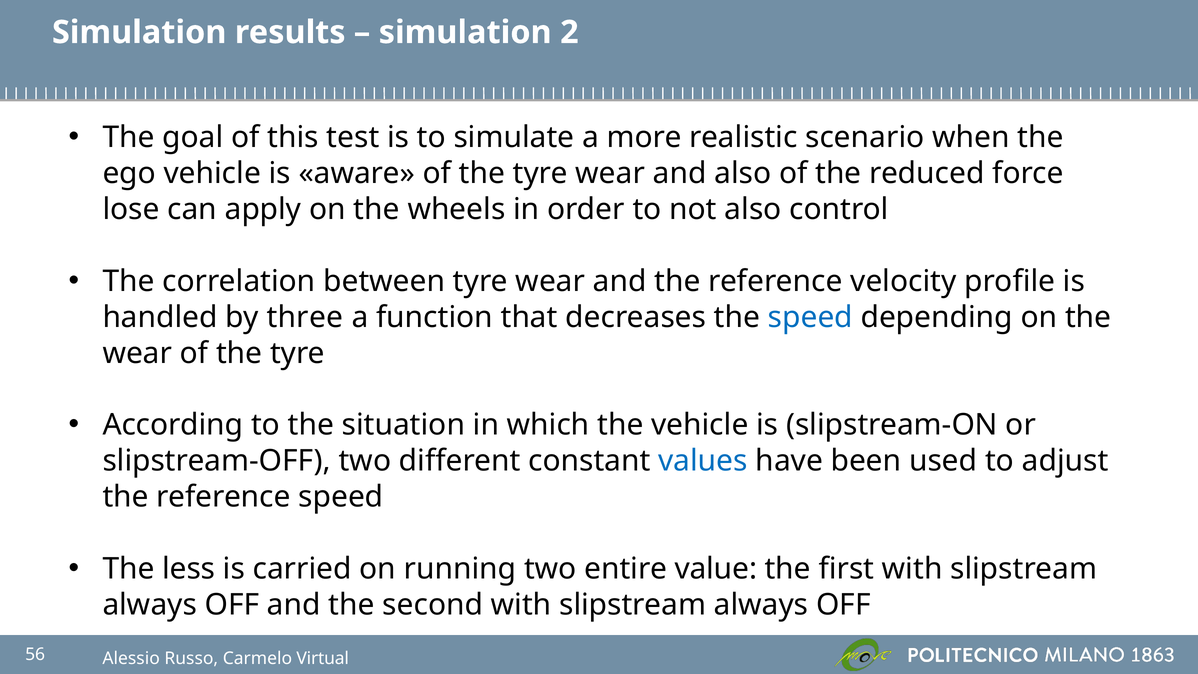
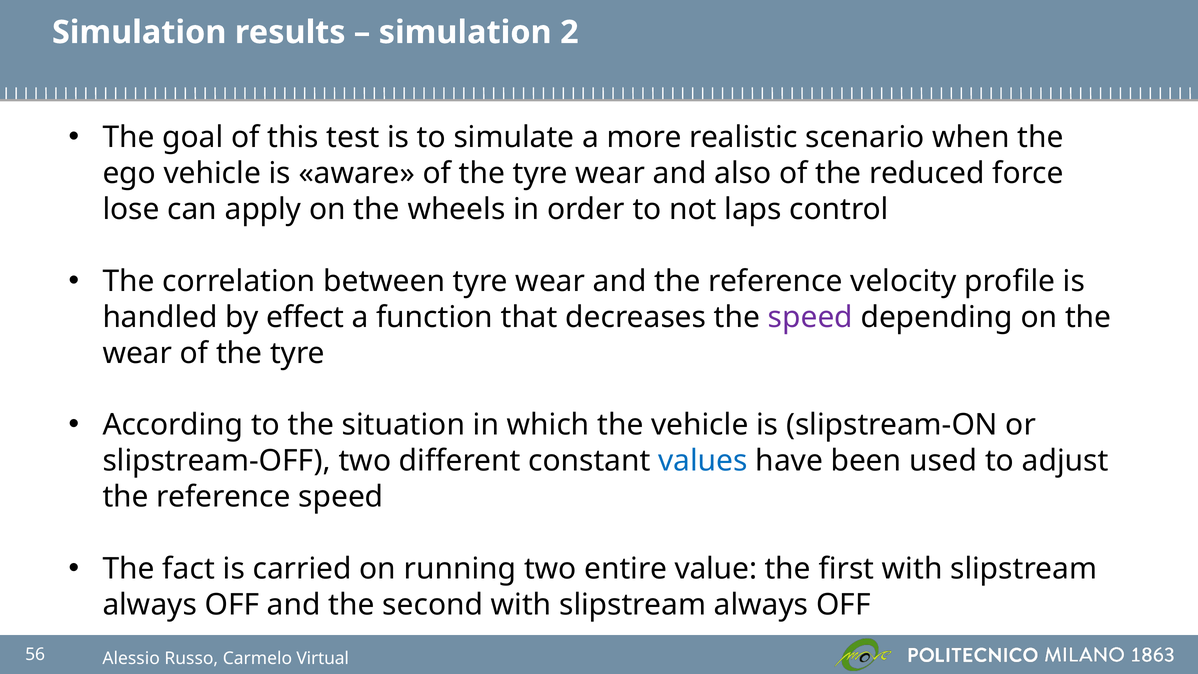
not also: also -> laps
three: three -> effect
speed at (810, 317) colour: blue -> purple
less: less -> fact
